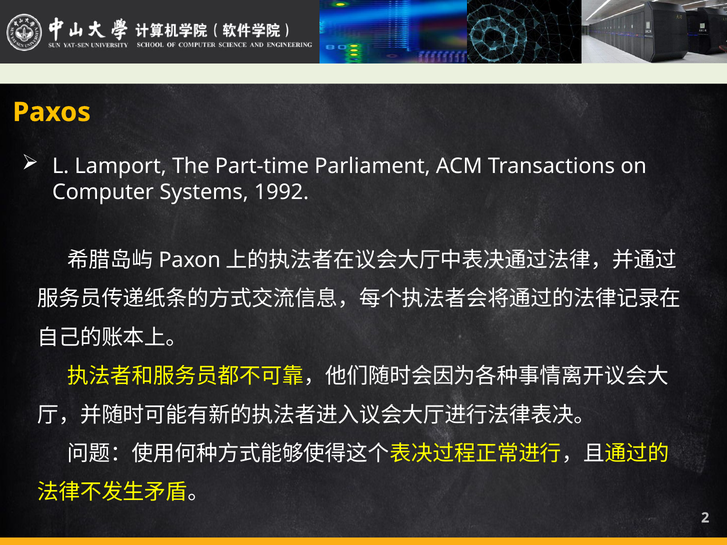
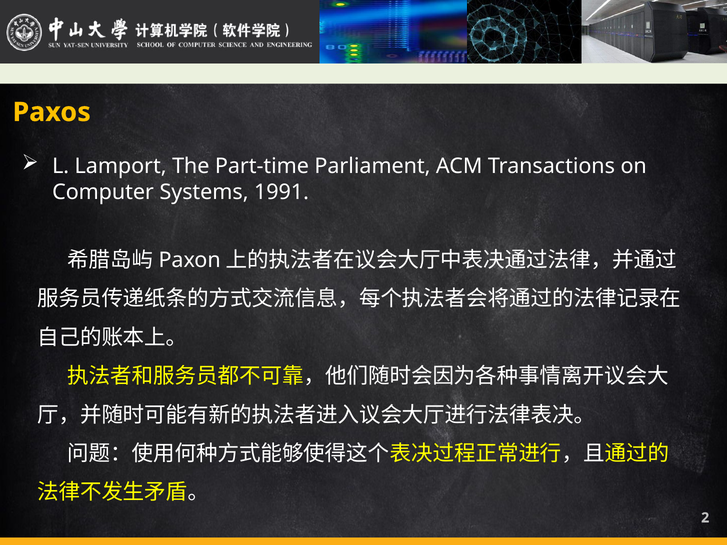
1992: 1992 -> 1991
